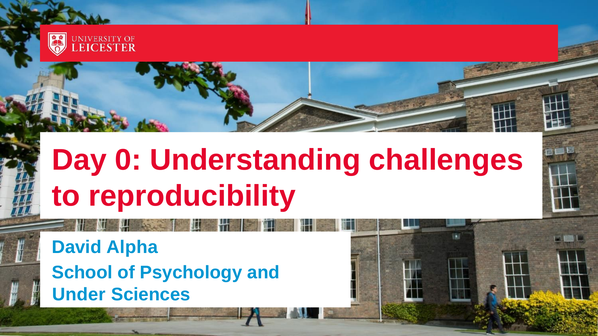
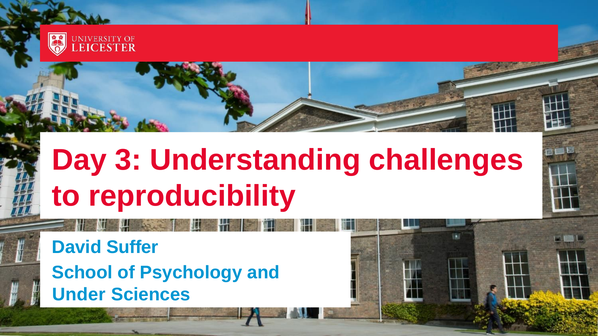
0: 0 -> 3
Alpha: Alpha -> Suffer
